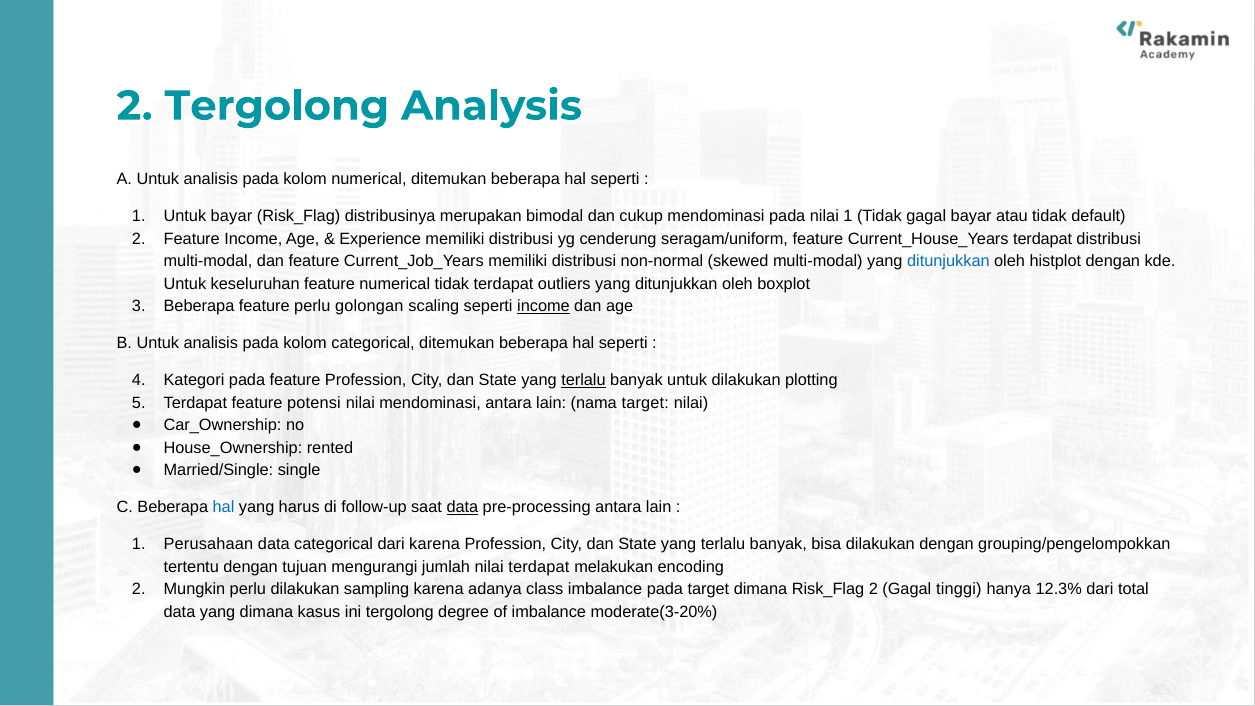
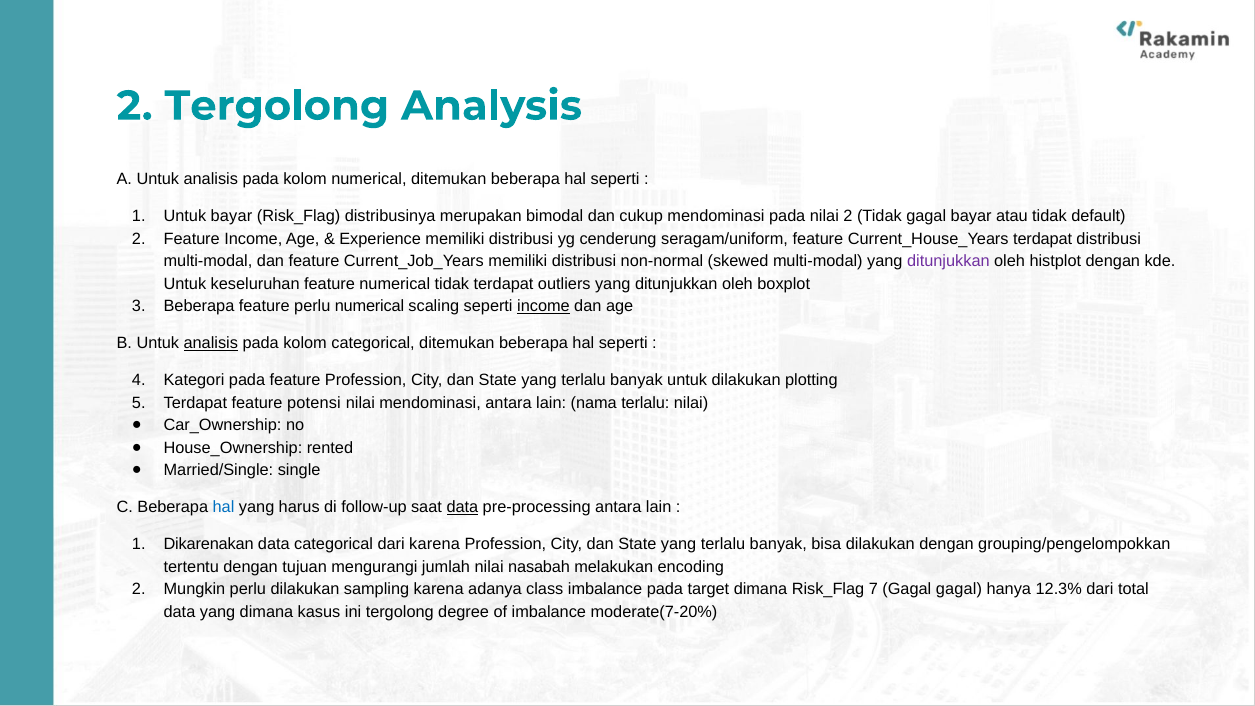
nilai 1: 1 -> 2
ditunjukkan at (948, 261) colour: blue -> purple
perlu golongan: golongan -> numerical
analisis at (211, 343) underline: none -> present
terlalu at (583, 380) underline: present -> none
nama target: target -> terlalu
Perusahaan: Perusahaan -> Dikarenakan
nilai terdapat: terdapat -> nasabah
Risk_Flag 2: 2 -> 7
Gagal tinggi: tinggi -> gagal
moderate(3-20%: moderate(3-20% -> moderate(7-20%
